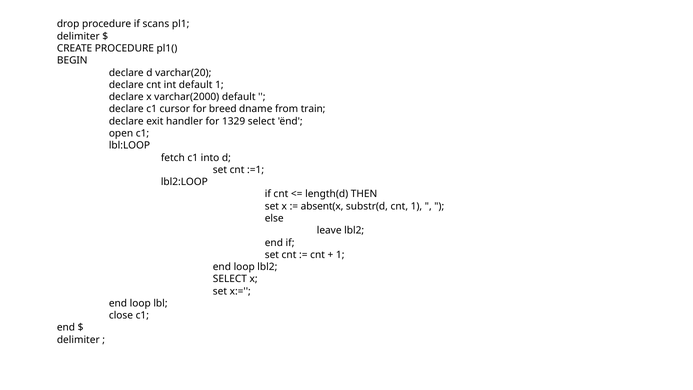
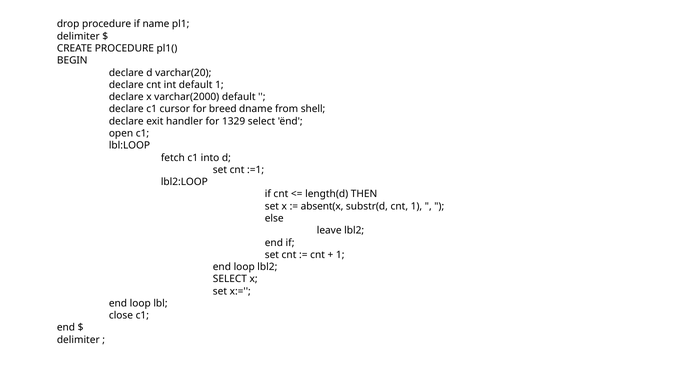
scans: scans -> name
train: train -> shell
